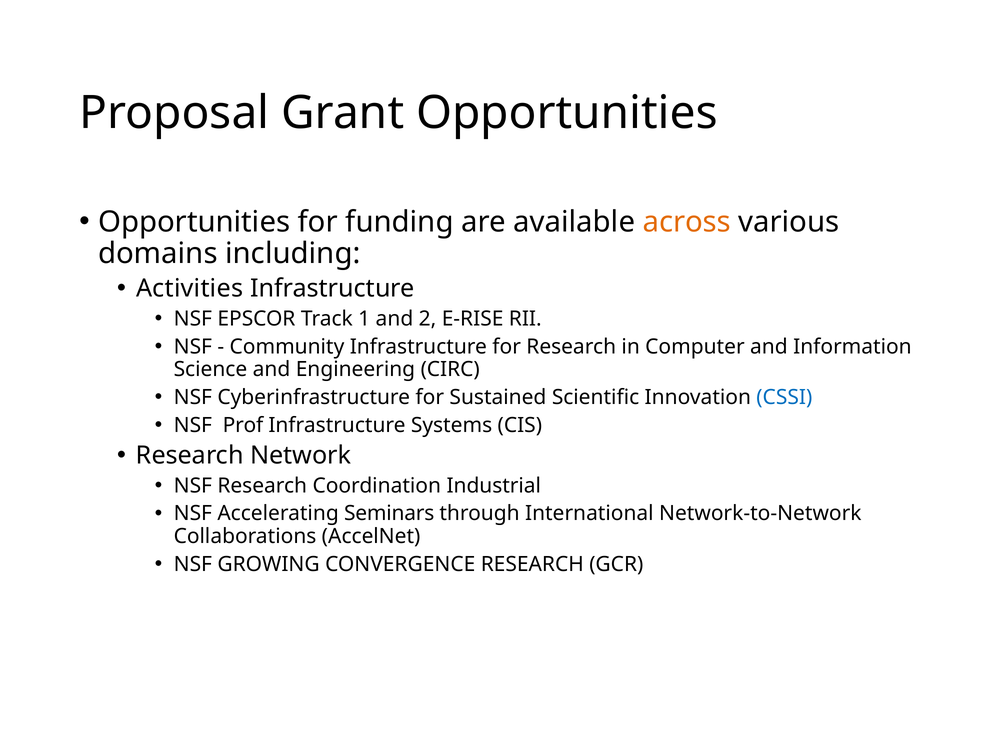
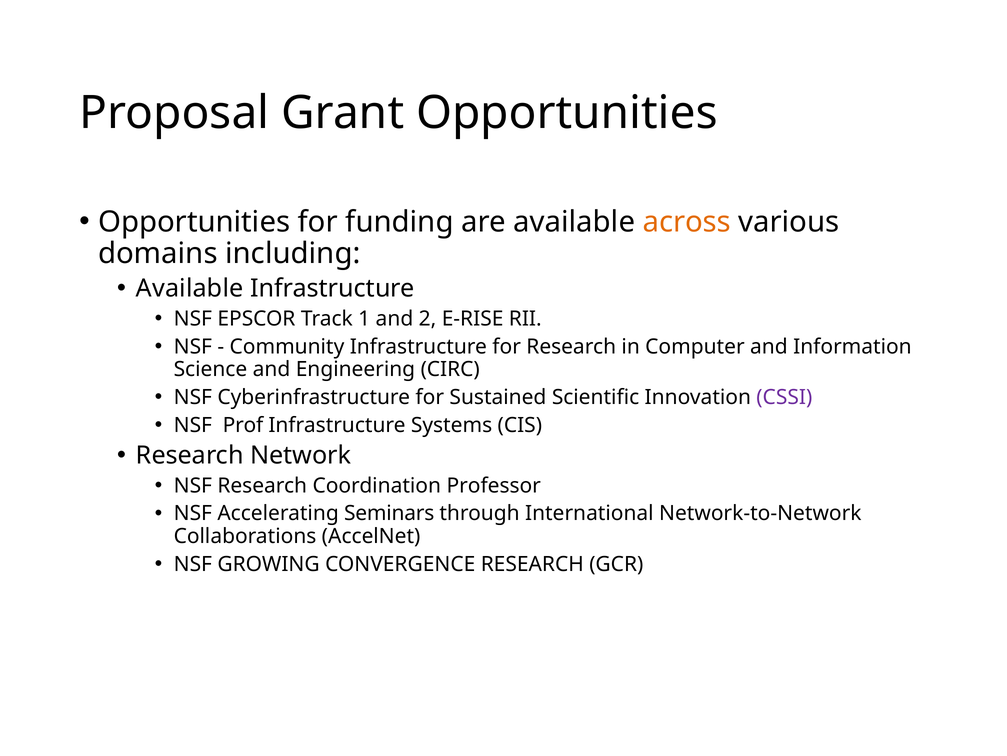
Activities at (190, 288): Activities -> Available
CSSI colour: blue -> purple
Industrial: Industrial -> Professor
